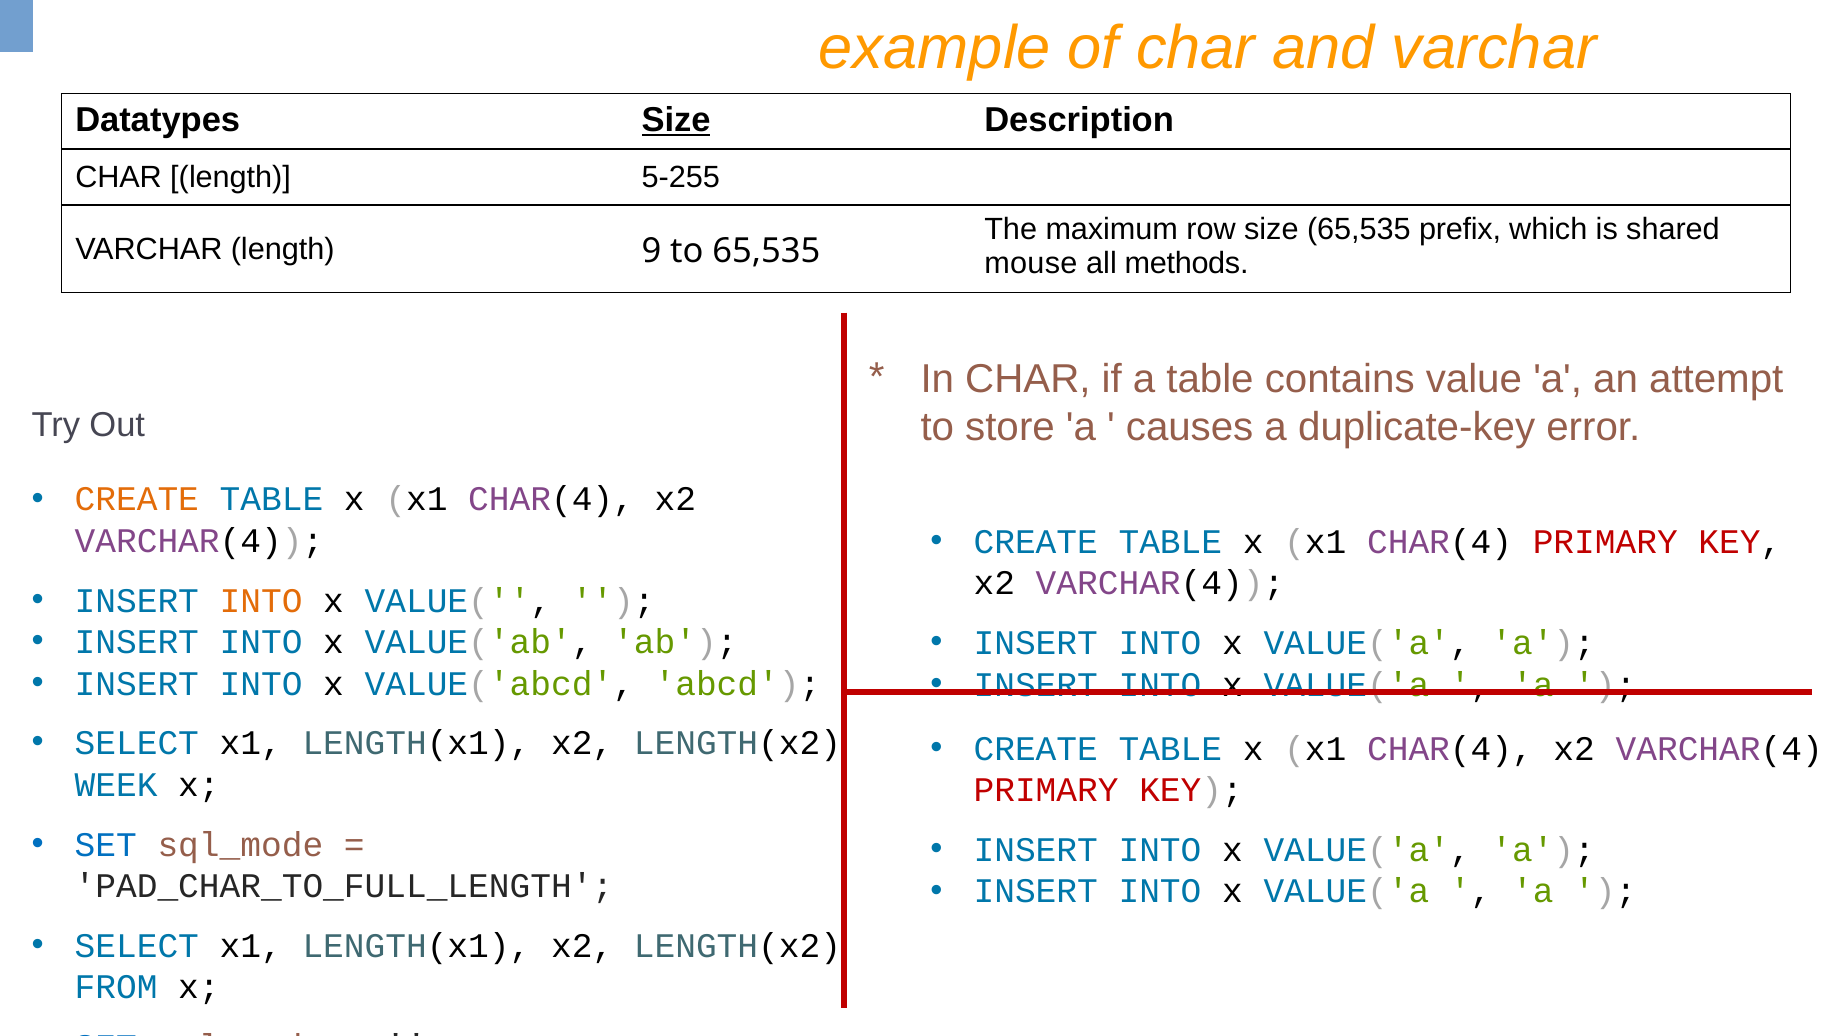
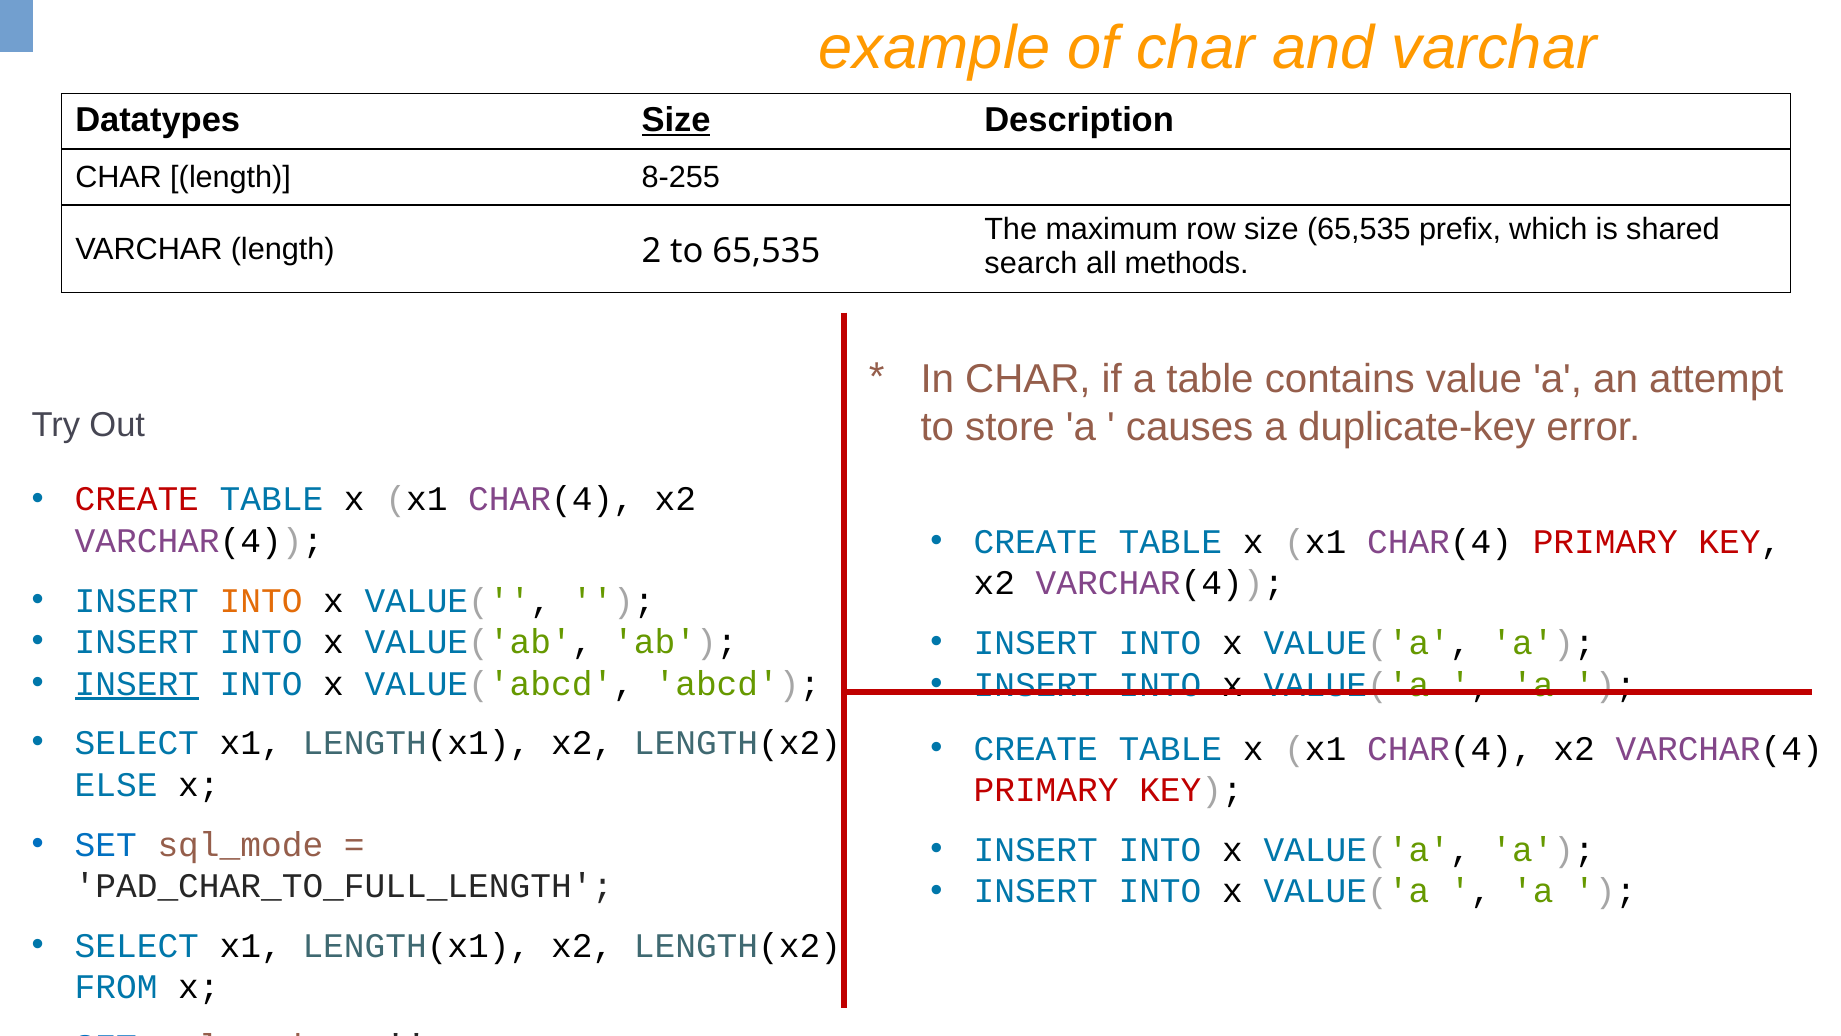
5-255: 5-255 -> 8-255
9: 9 -> 2
mouse: mouse -> search
CREATE at (137, 499) colour: orange -> red
INSERT at (137, 683) underline: none -> present
WEEK: WEEK -> ELSE
